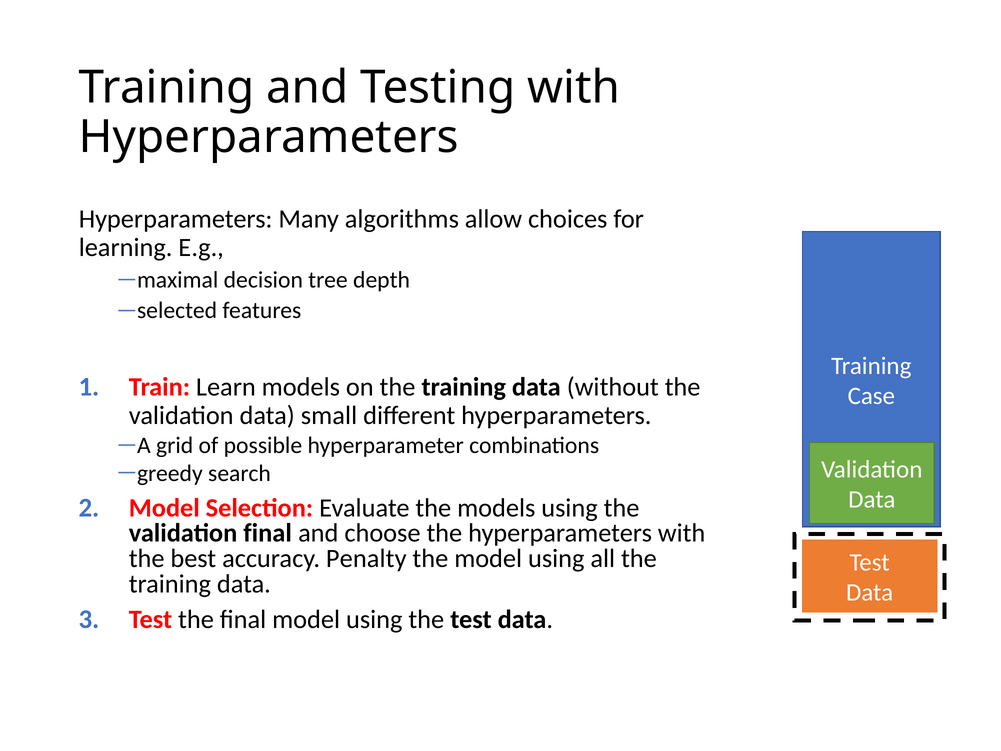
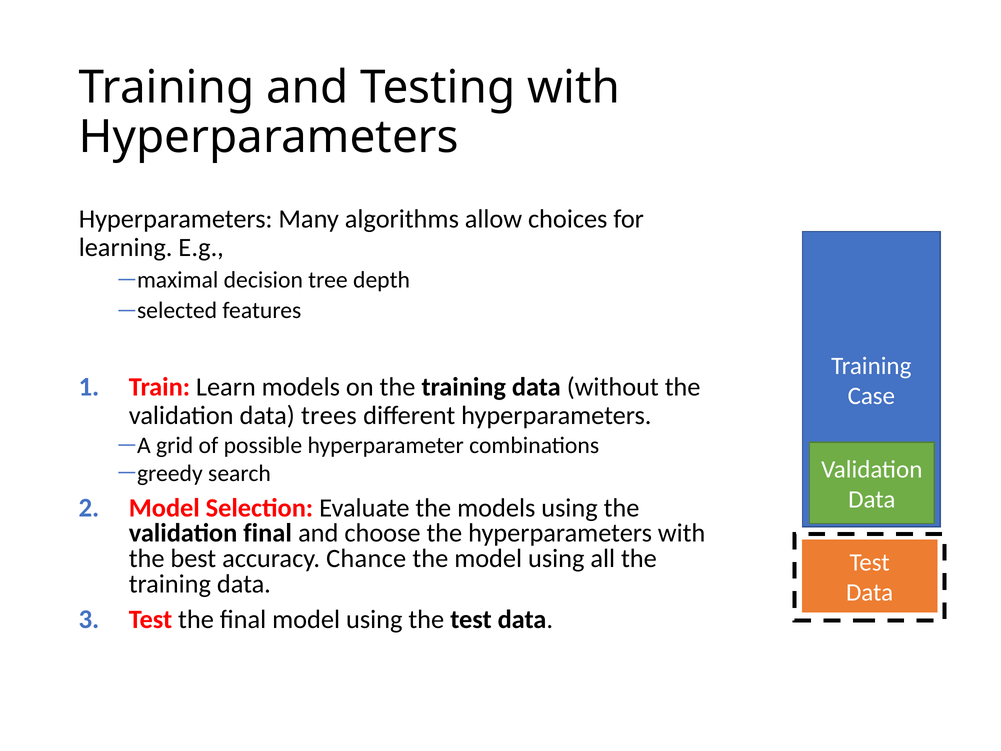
small: small -> trees
Penalty: Penalty -> Chance
